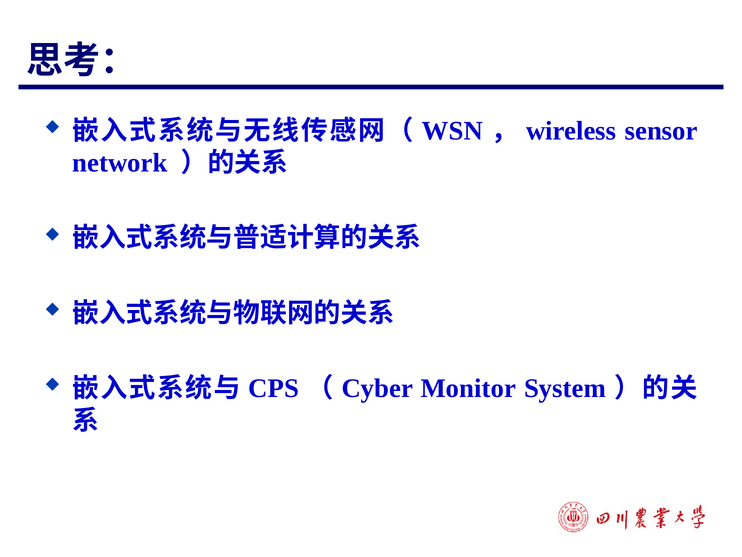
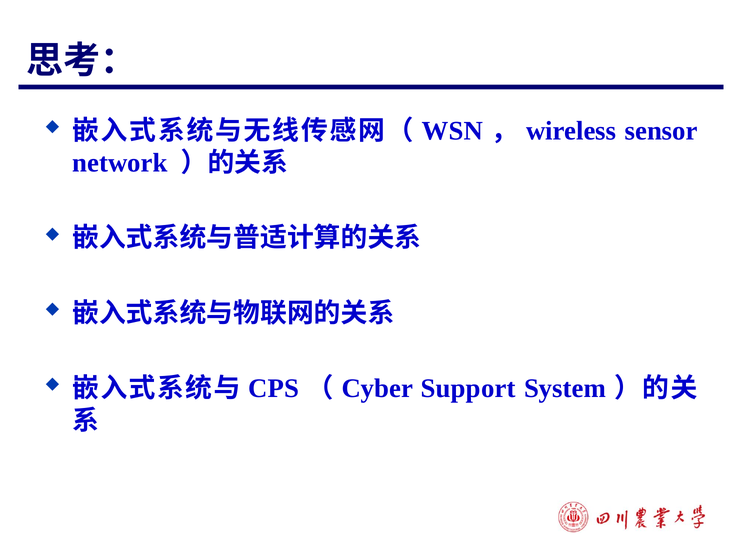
Monitor: Monitor -> Support
